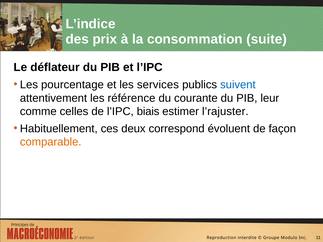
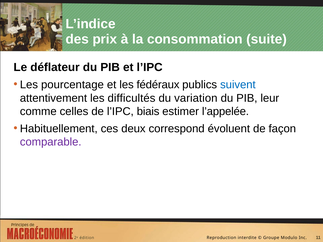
services: services -> fédéraux
référence: référence -> difficultés
courante: courante -> variation
l’rajuster: l’rajuster -> l’appelée
comparable colour: orange -> purple
